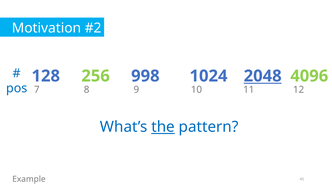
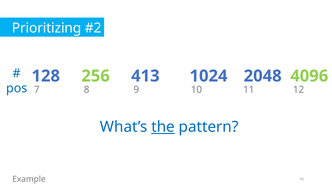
Motivation: Motivation -> Prioritizing
998: 998 -> 413
2048 underline: present -> none
